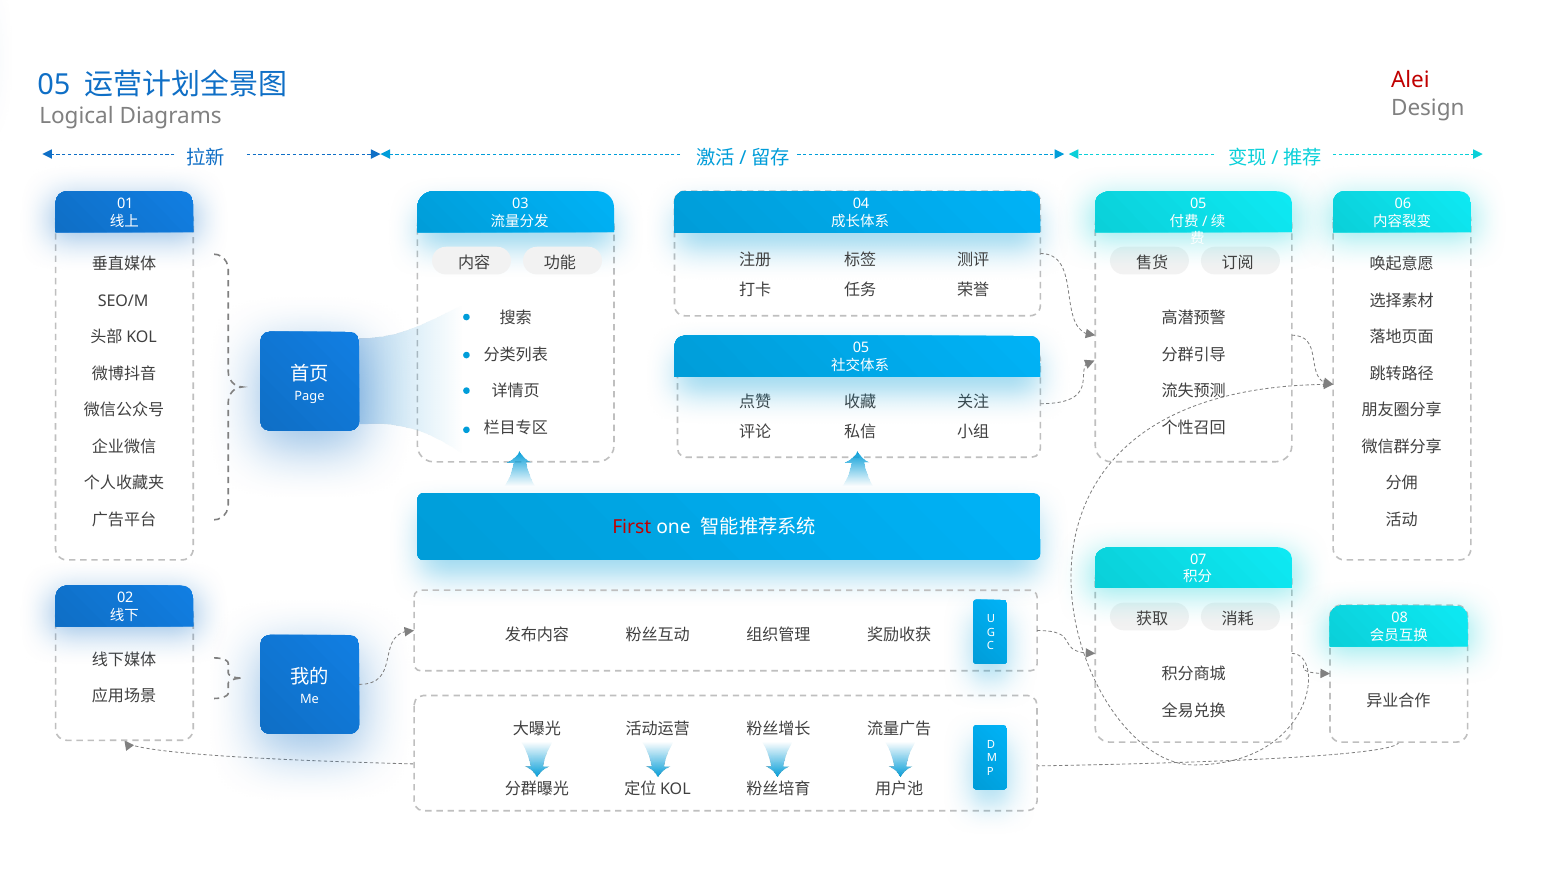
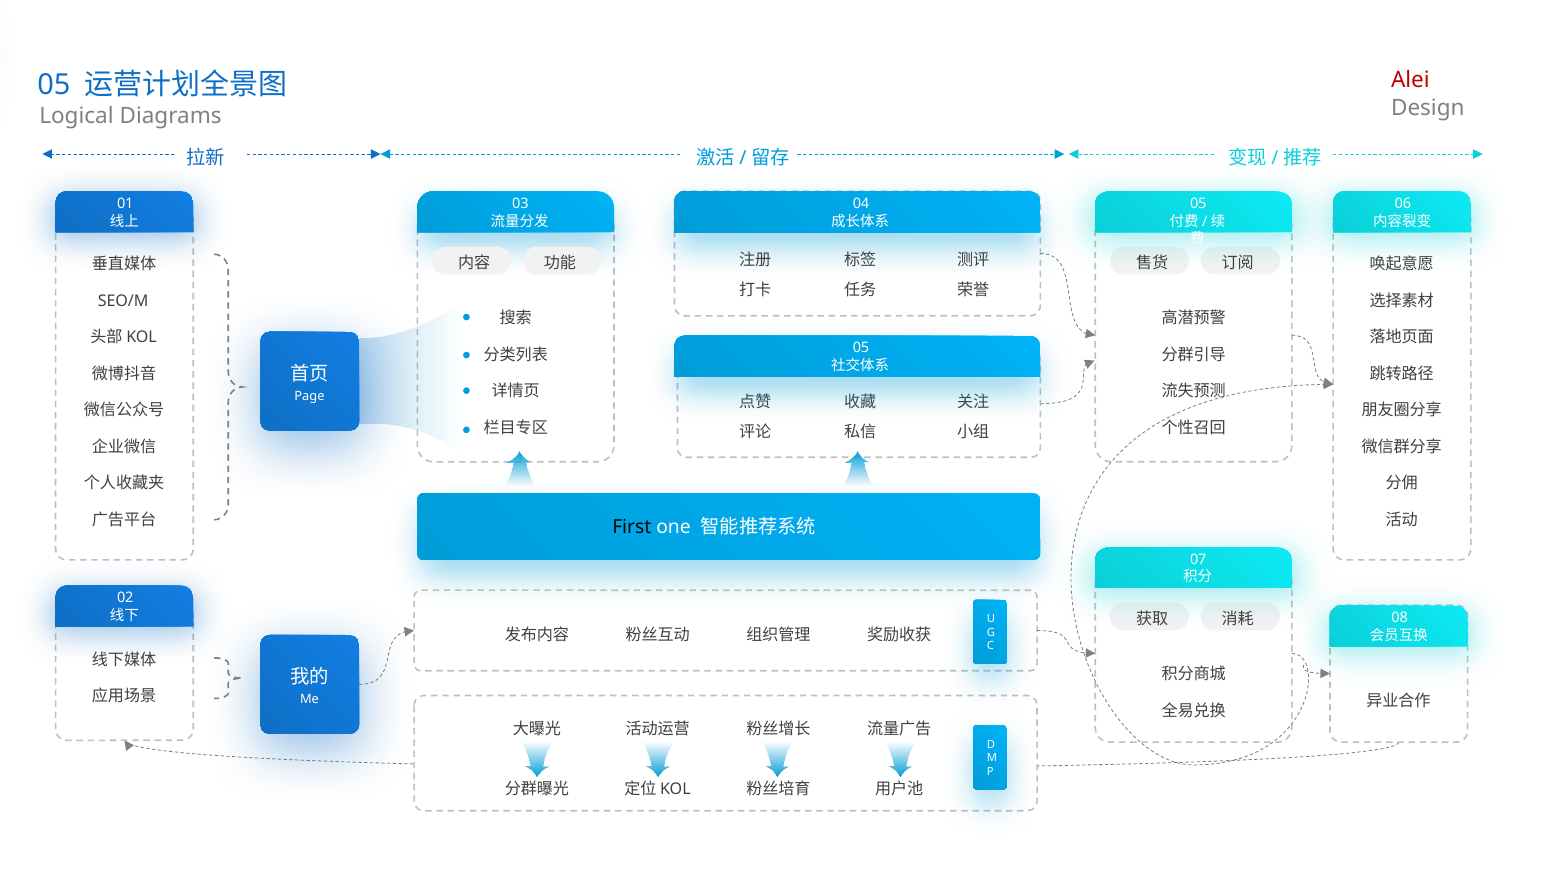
First colour: red -> black
